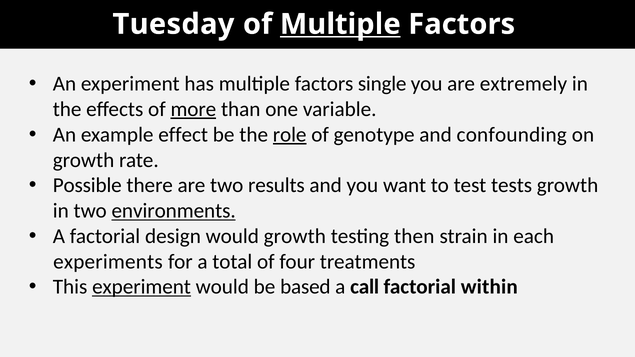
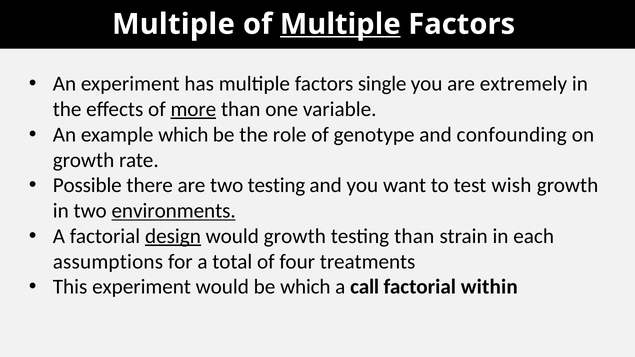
Tuesday at (173, 24): Tuesday -> Multiple
example effect: effect -> which
role underline: present -> none
two results: results -> testing
tests: tests -> wish
design underline: none -> present
testing then: then -> than
experiments: experiments -> assumptions
experiment at (142, 287) underline: present -> none
be based: based -> which
